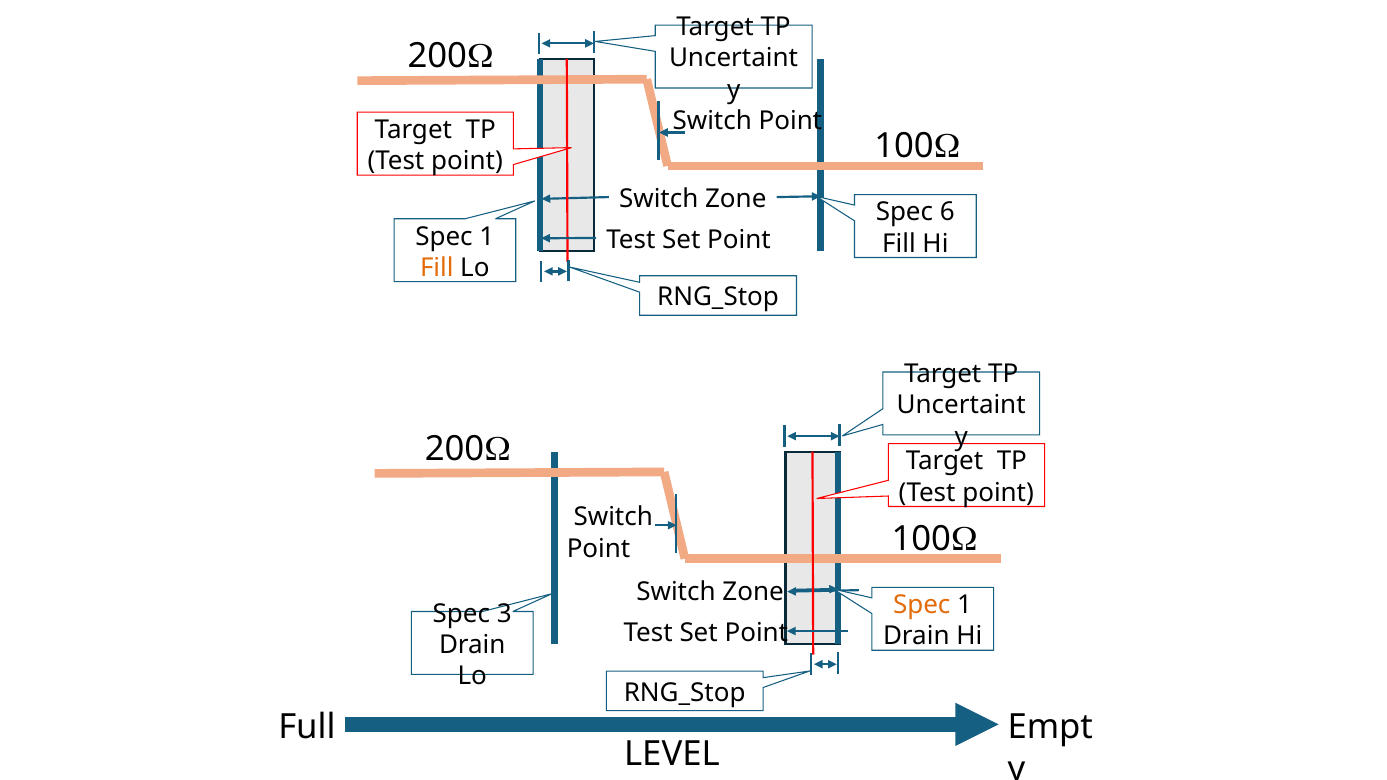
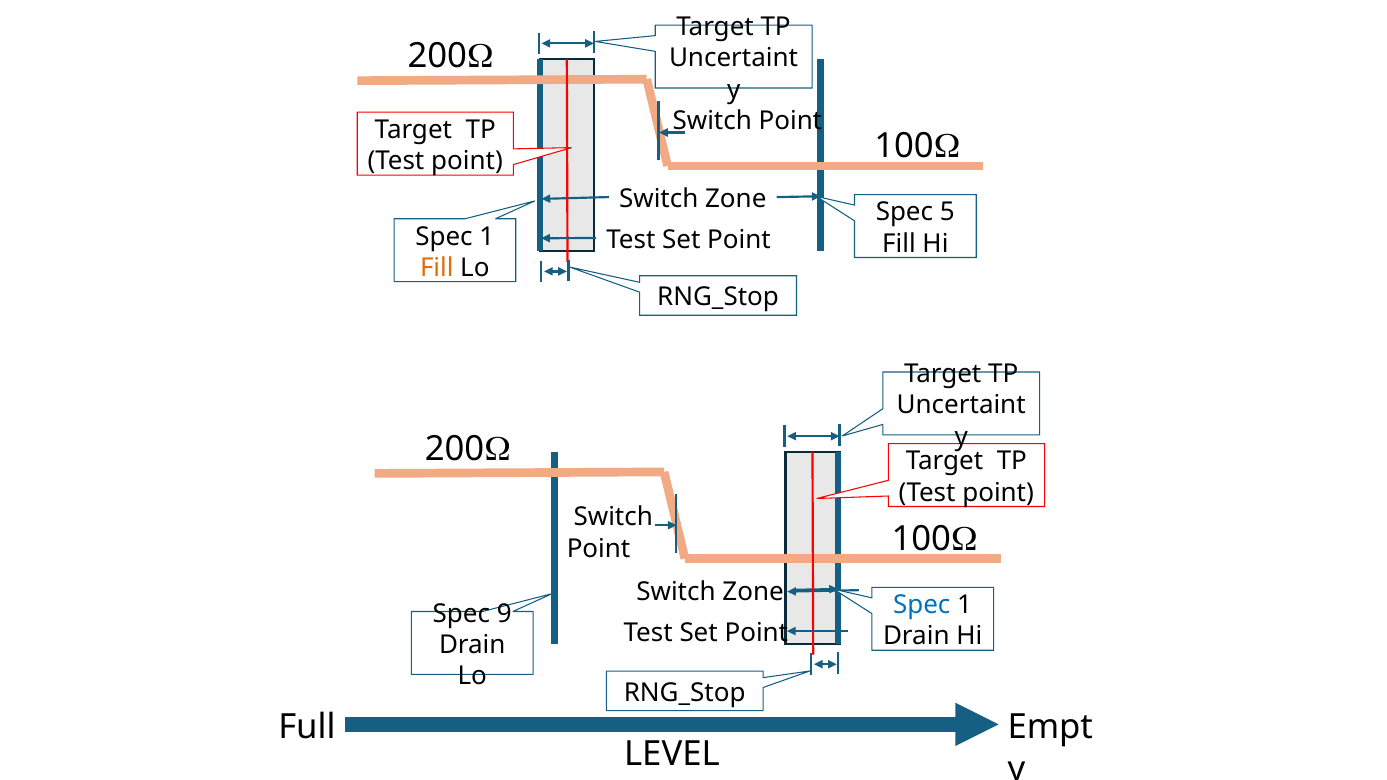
6: 6 -> 5
Spec at (922, 605) colour: orange -> blue
3: 3 -> 9
